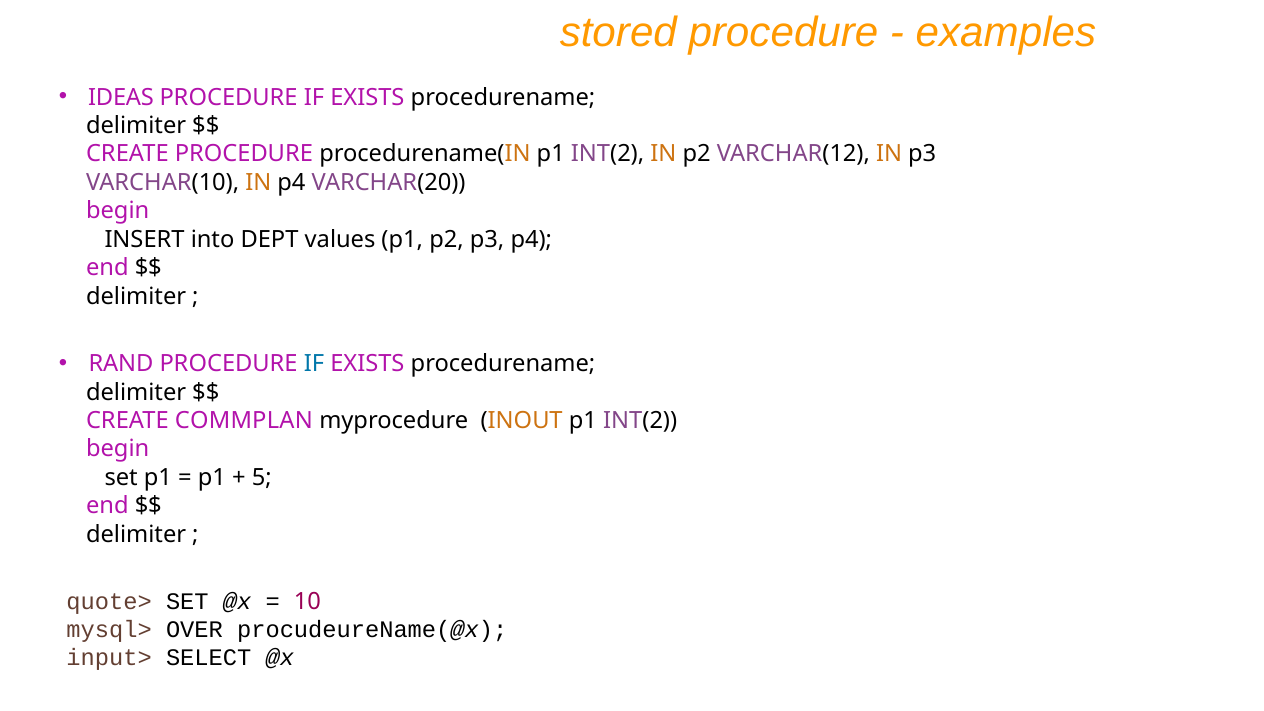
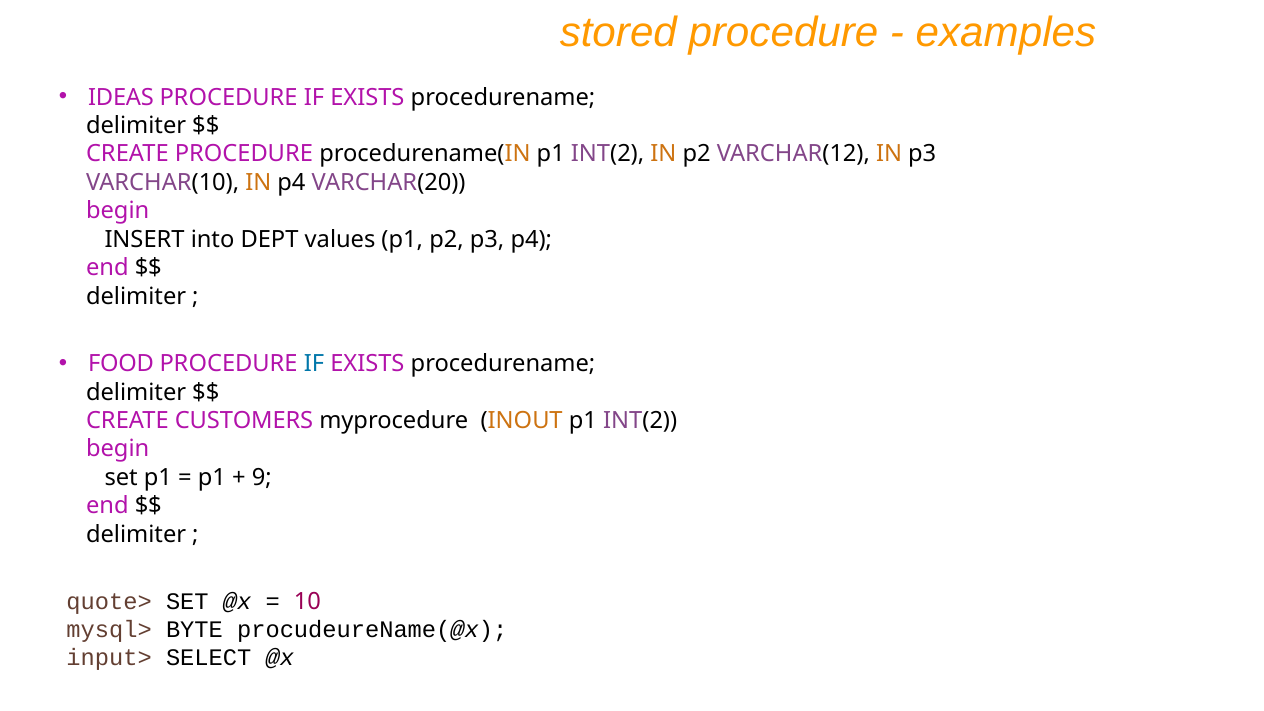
RAND: RAND -> FOOD
COMMPLAN: COMMPLAN -> CUSTOMERS
5: 5 -> 9
OVER: OVER -> BYTE
